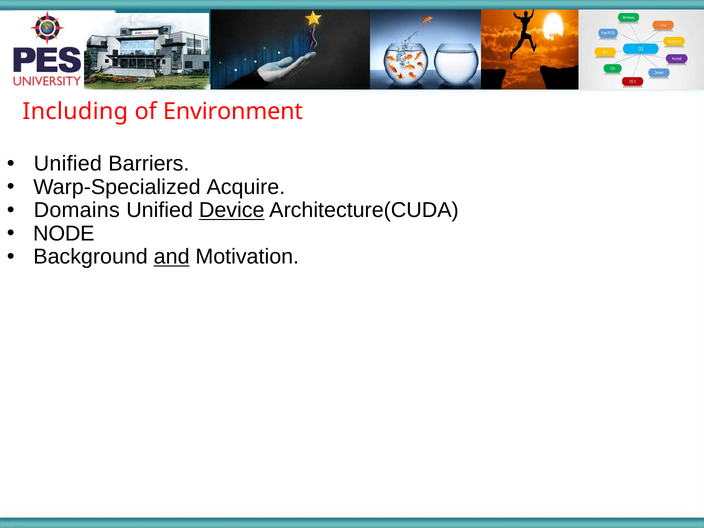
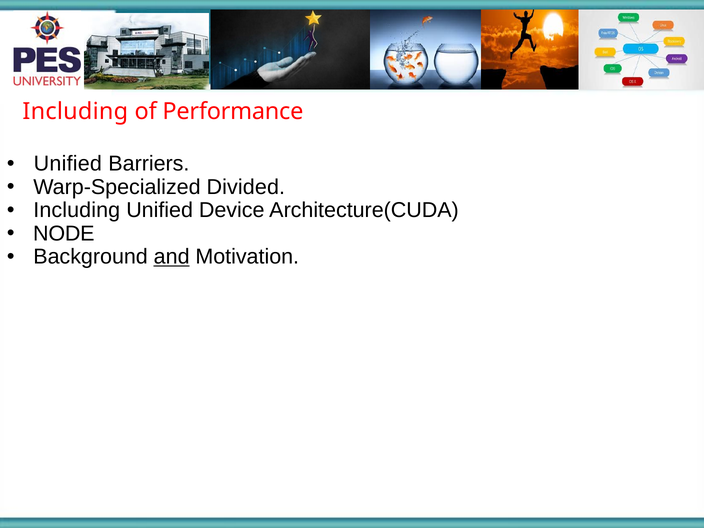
Environment: Environment -> Performance
Acquire: Acquire -> Divided
Domains at (77, 210): Domains -> Including
Device underline: present -> none
